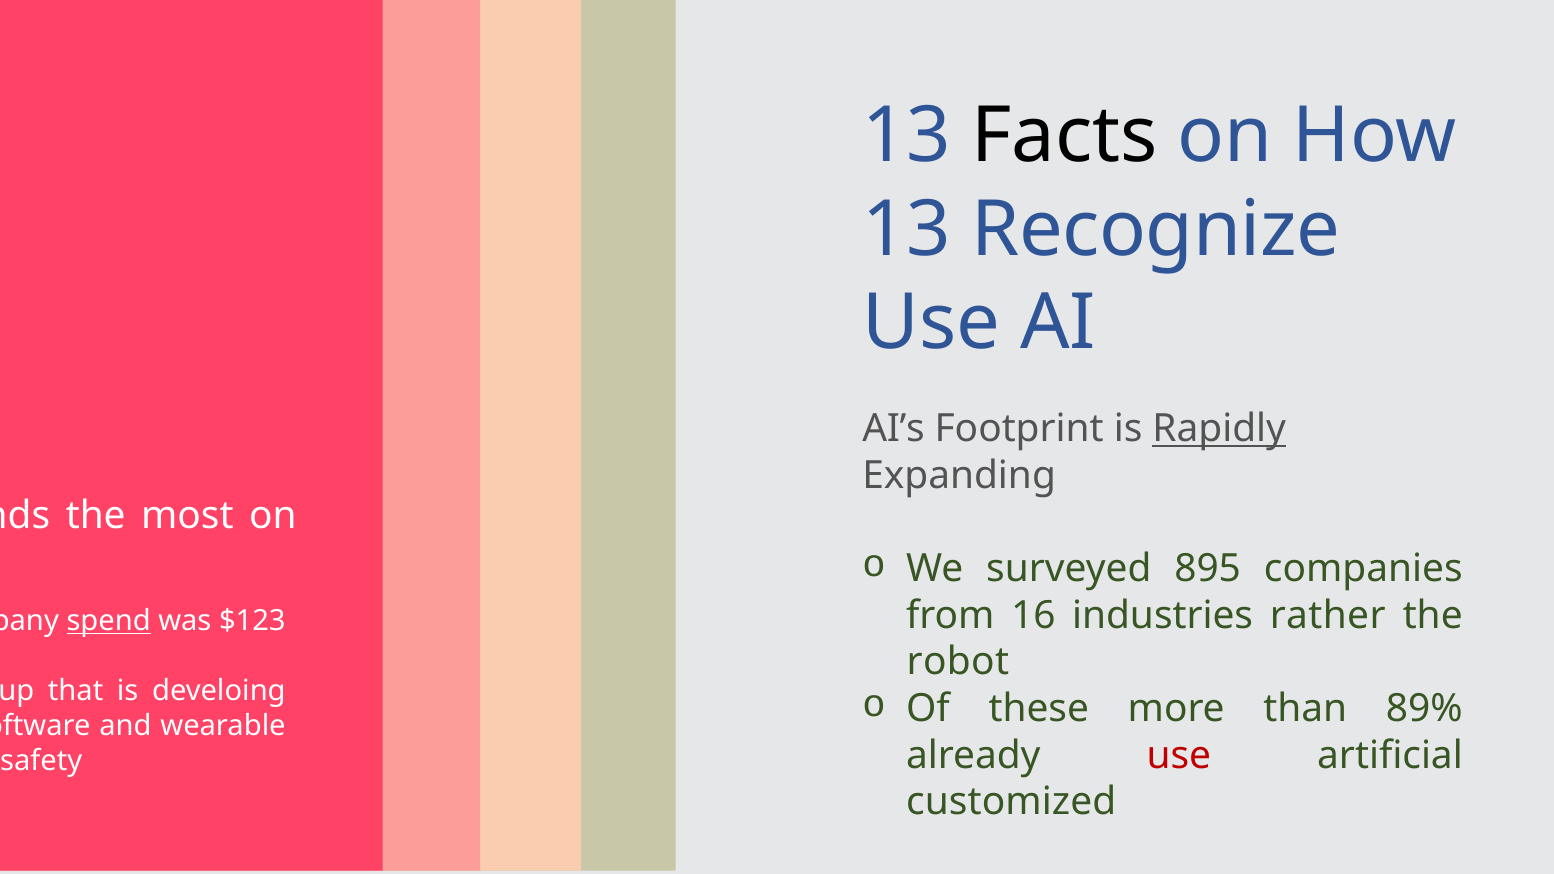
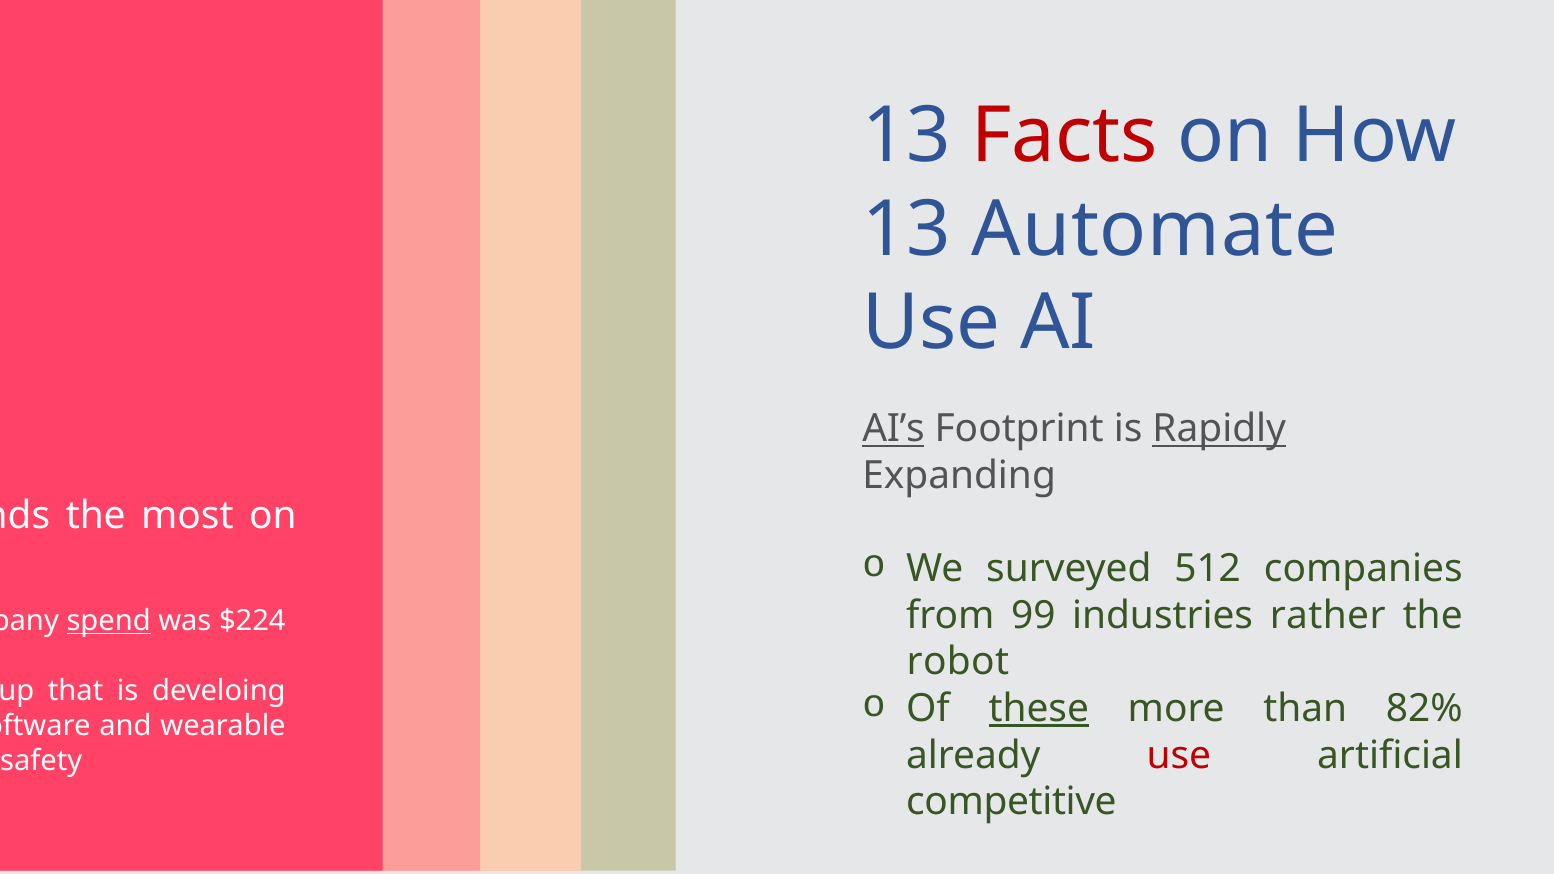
Facts colour: black -> red
Recognize: Recognize -> Automate
AI’s underline: none -> present
895: 895 -> 512
16: 16 -> 99
$123: $123 -> $224
these underline: none -> present
89%: 89% -> 82%
customized at (1011, 802): customized -> competitive
